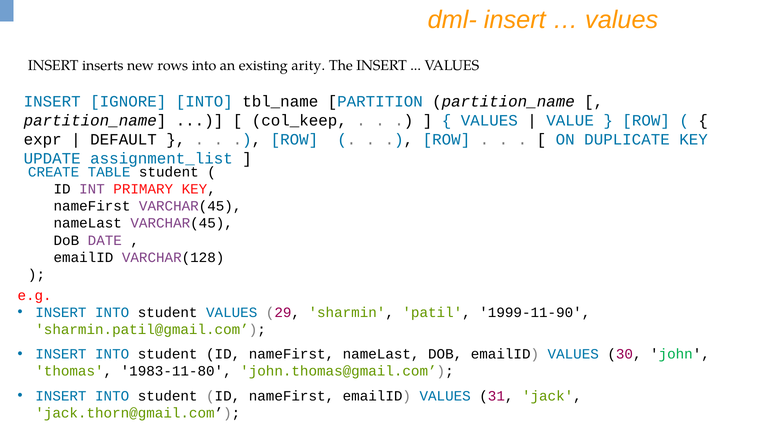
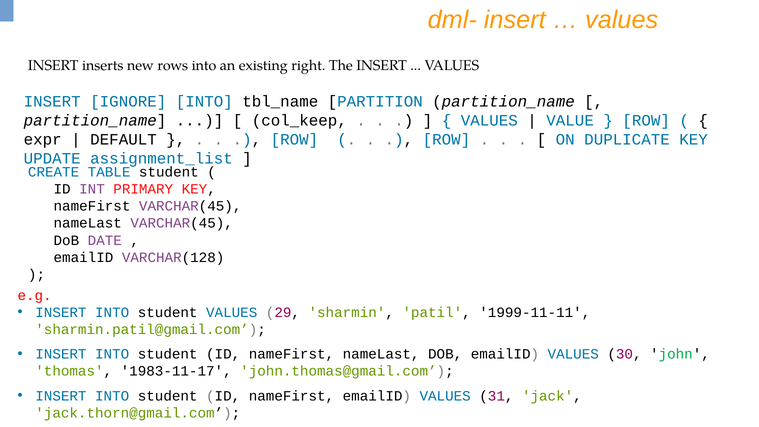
arity: arity -> right
1999-11-90: 1999-11-90 -> 1999-11-11
1983-11-80: 1983-11-80 -> 1983-11-17
